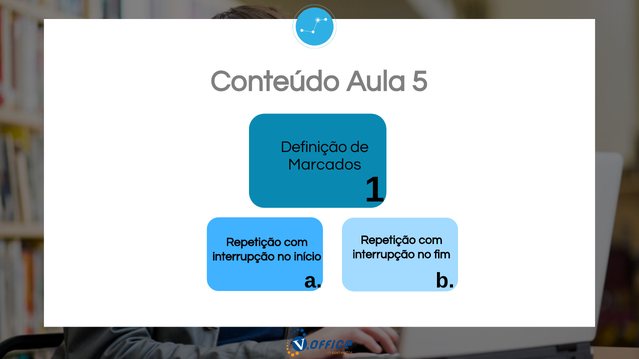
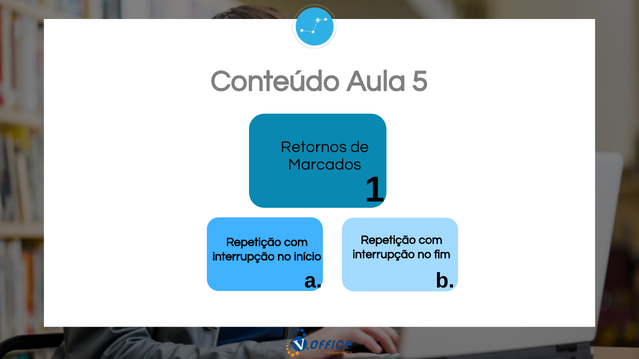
Definição: Definição -> Retornos
